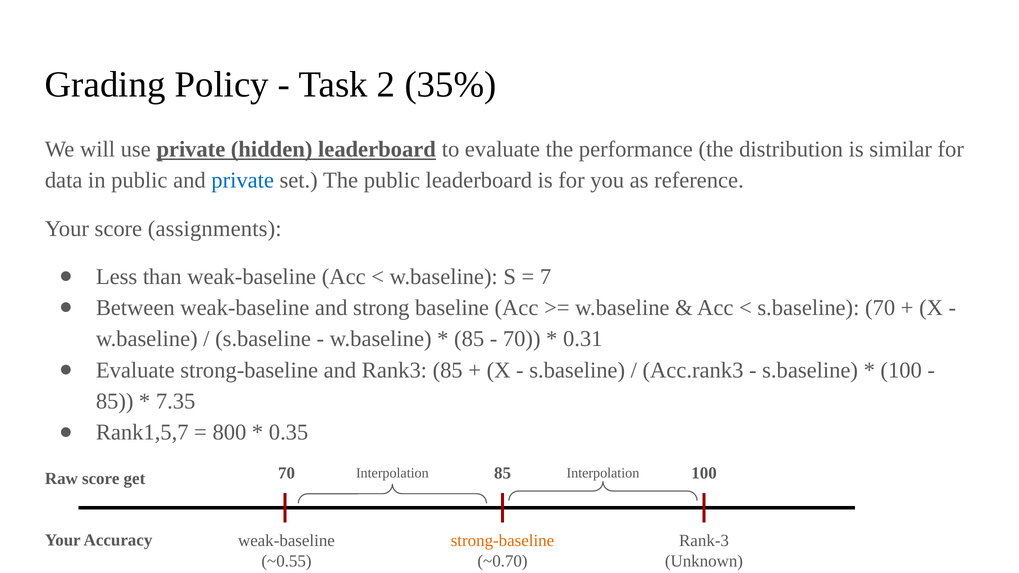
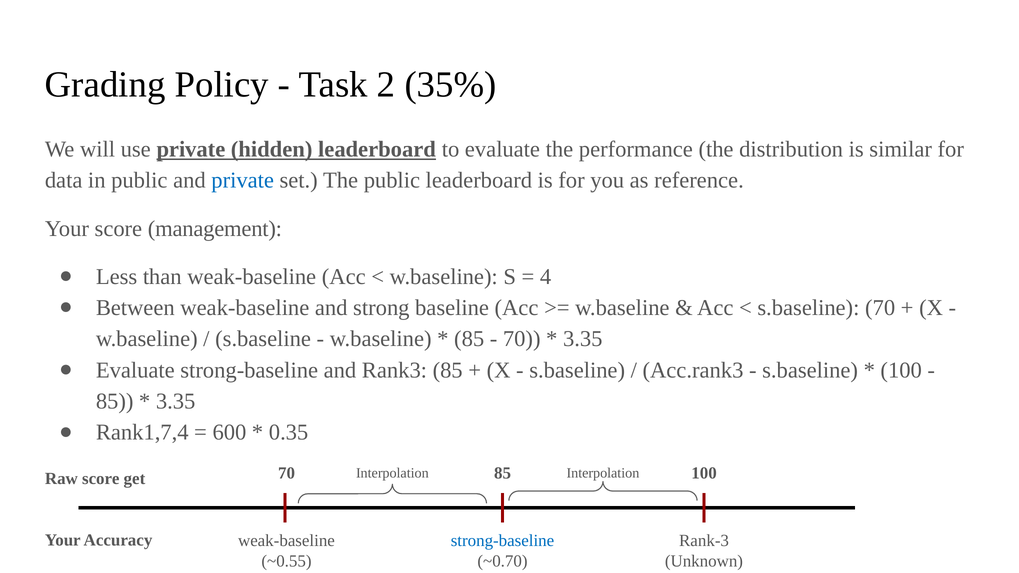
assignments: assignments -> management
7: 7 -> 4
0.31 at (583, 339): 0.31 -> 3.35
7.35 at (176, 401): 7.35 -> 3.35
Rank1,5,7: Rank1,5,7 -> Rank1,7,4
800: 800 -> 600
strong-baseline at (502, 541) colour: orange -> blue
